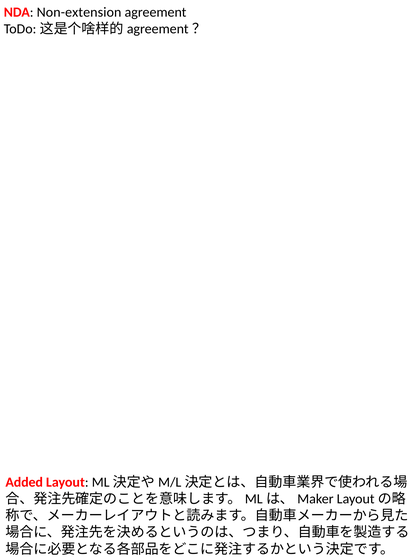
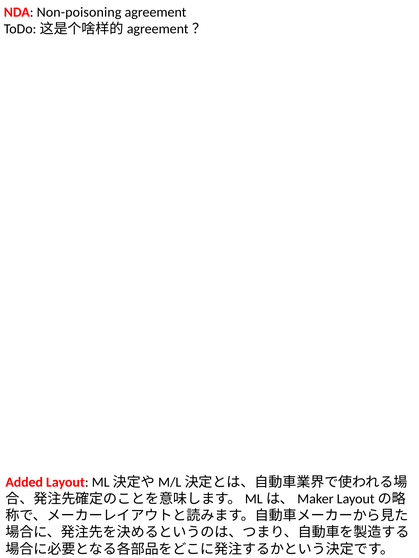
Non-extension: Non-extension -> Non-poisoning
